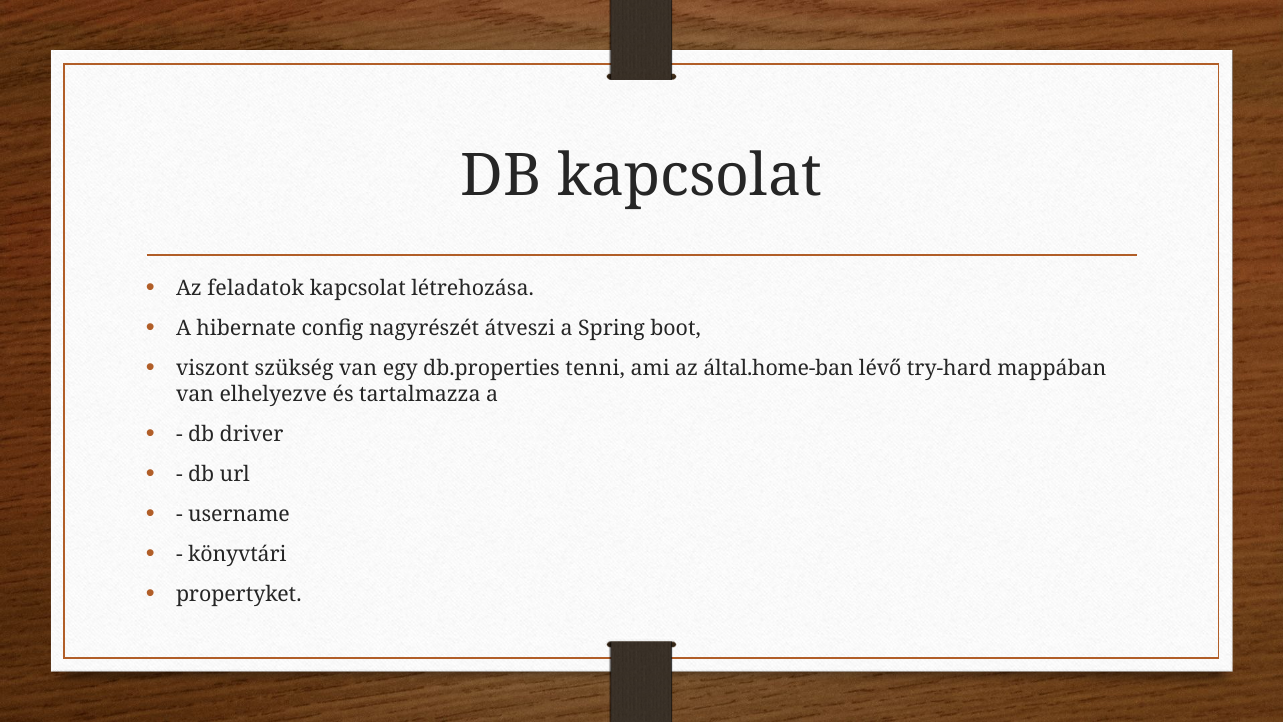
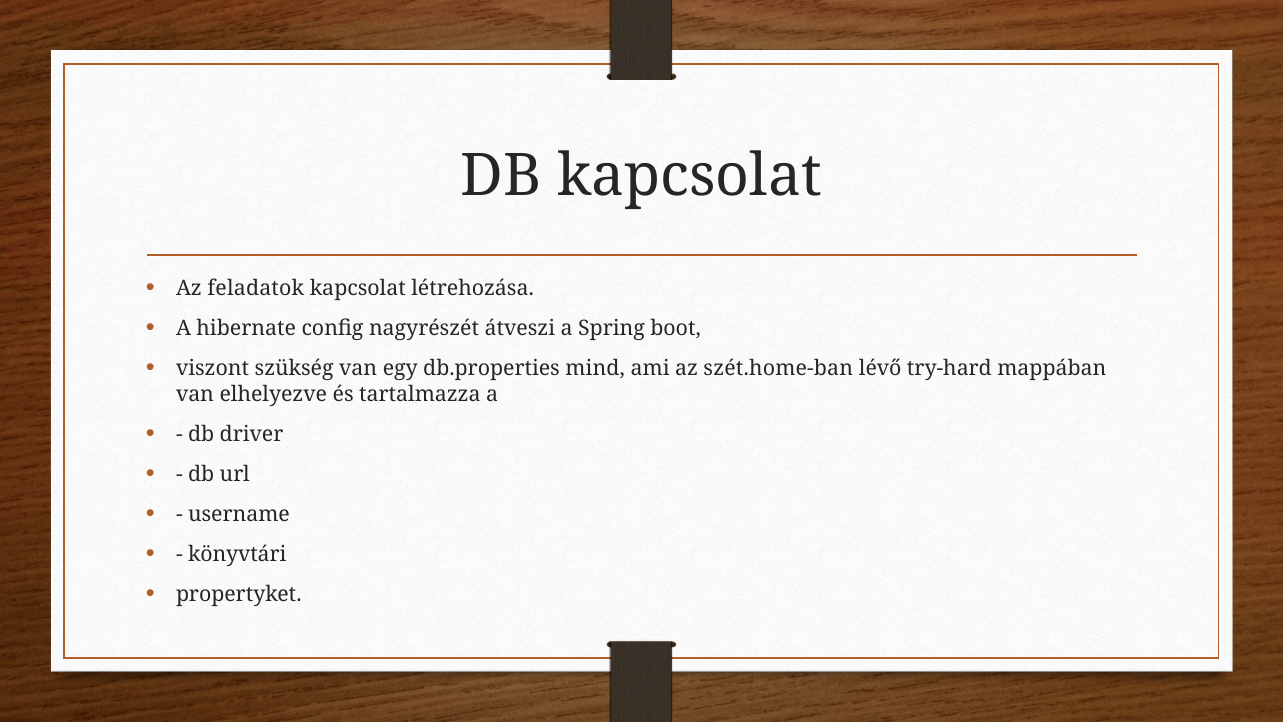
tenni: tenni -> mind
által.home-ban: által.home-ban -> szét.home-ban
